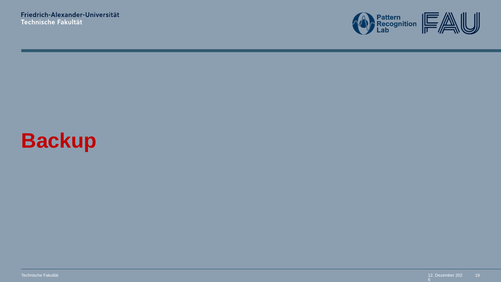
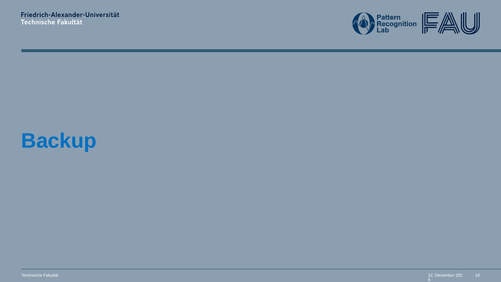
Backup colour: red -> blue
